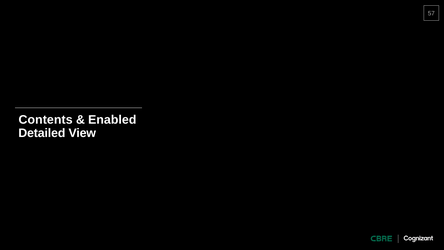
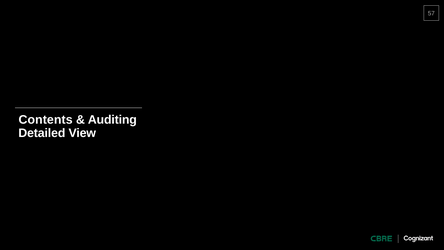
Enabled: Enabled -> Auditing
